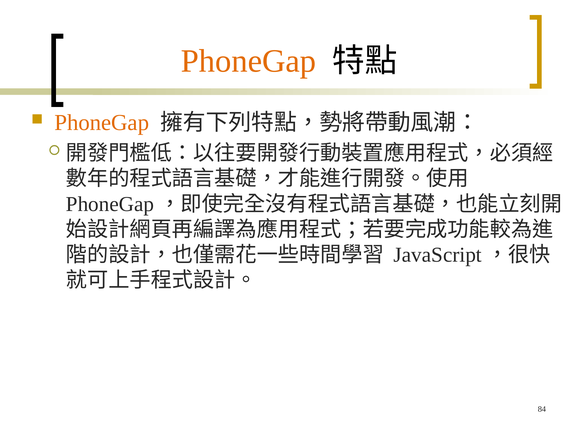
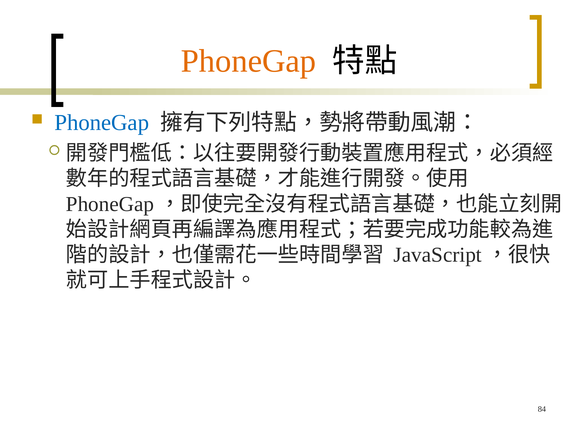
PhoneGap at (102, 123) colour: orange -> blue
